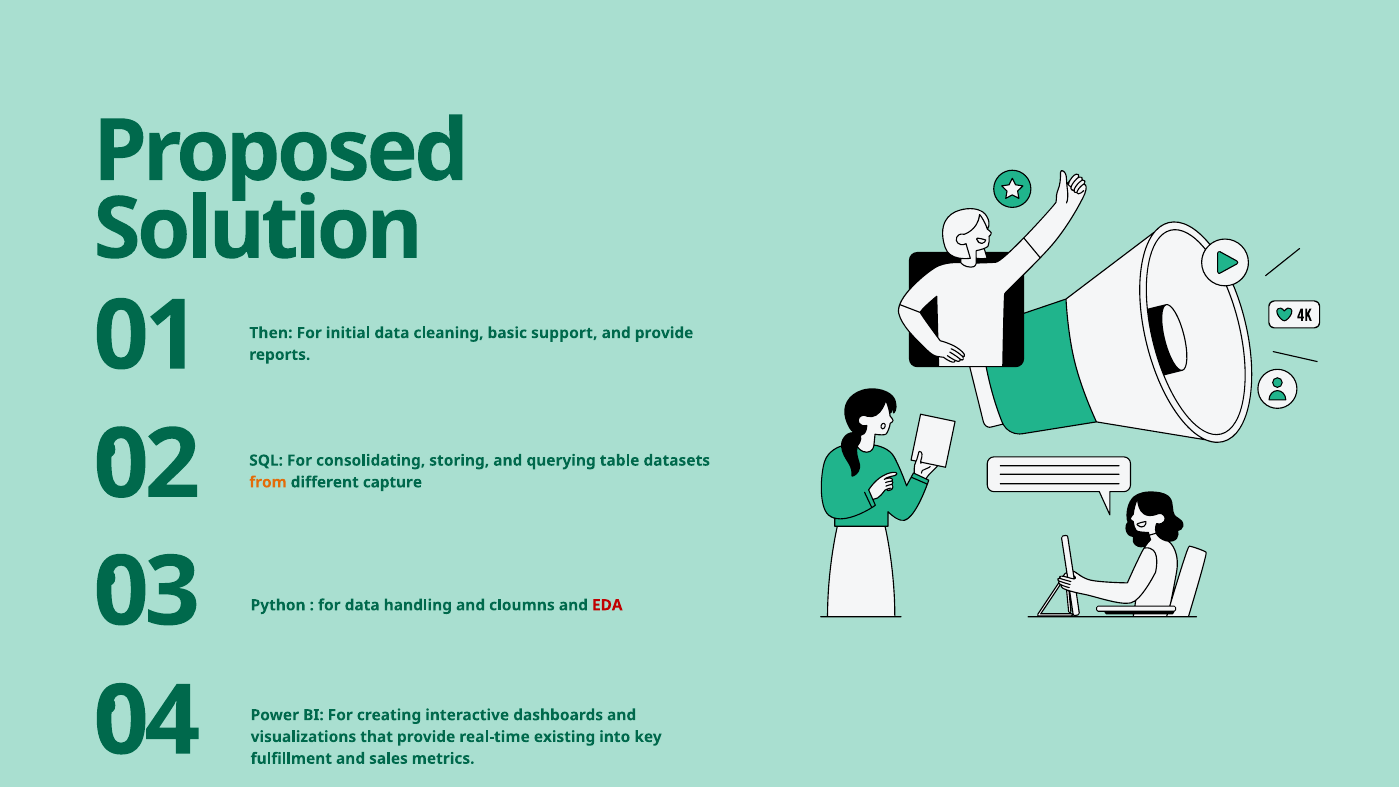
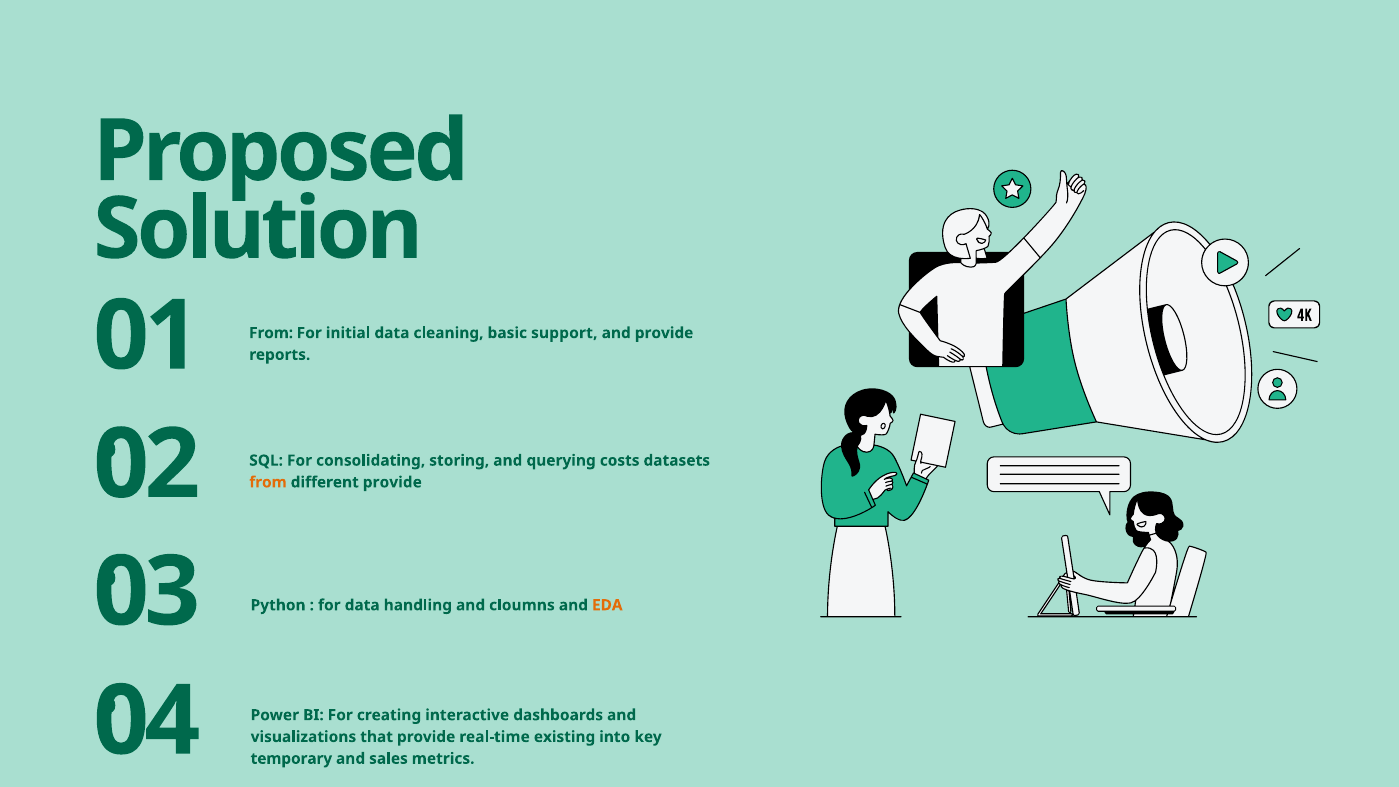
Then at (271, 333): Then -> From
table: table -> costs
different capture: capture -> provide
EDA colour: red -> orange
fulfillment: fulfillment -> temporary
